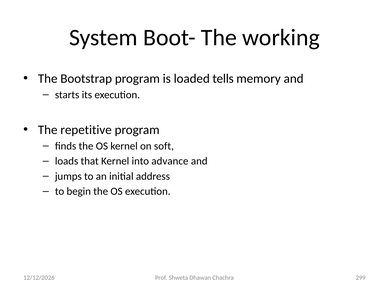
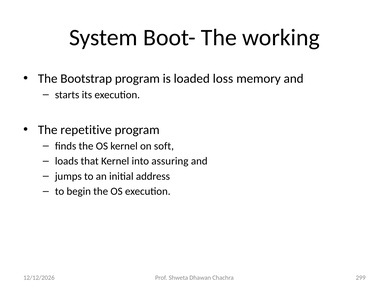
tells: tells -> loss
advance: advance -> assuring
